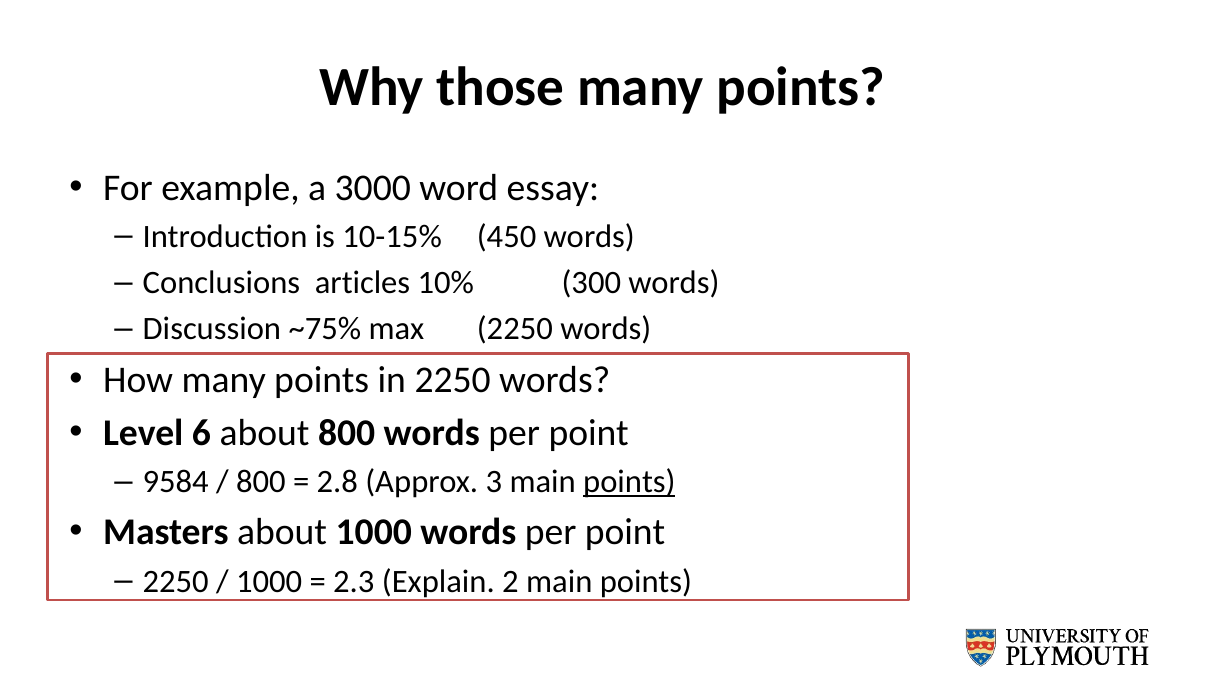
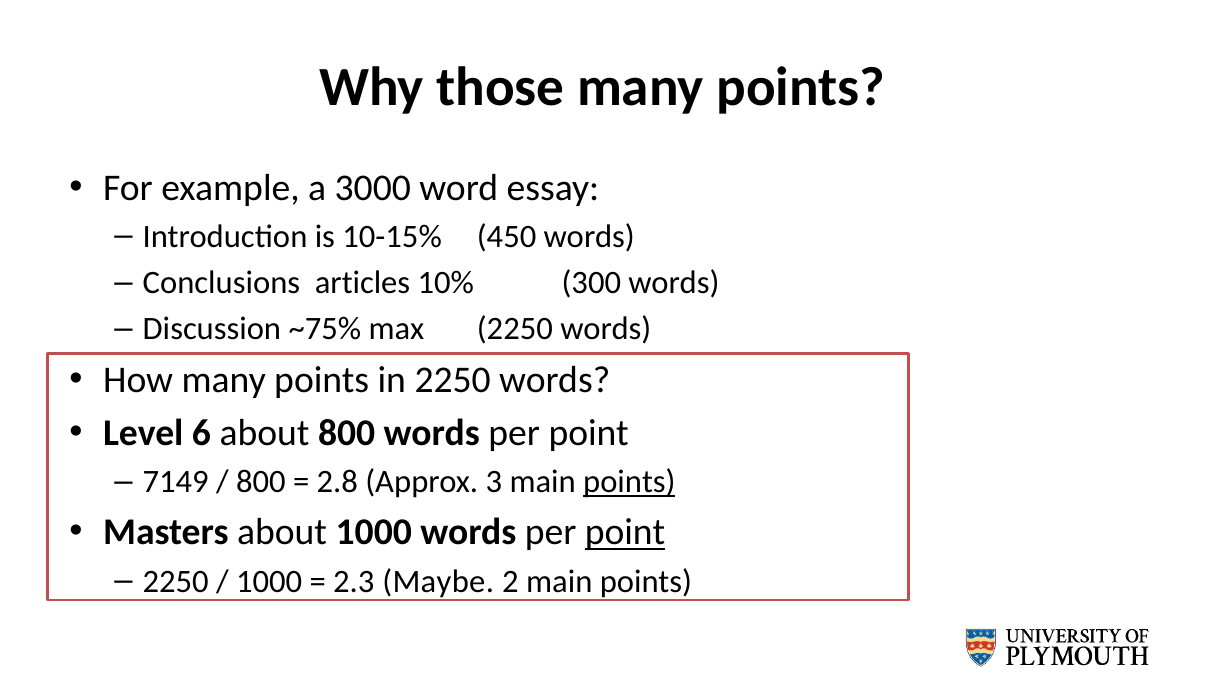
9584: 9584 -> 7149
point at (625, 532) underline: none -> present
Explain: Explain -> Maybe
